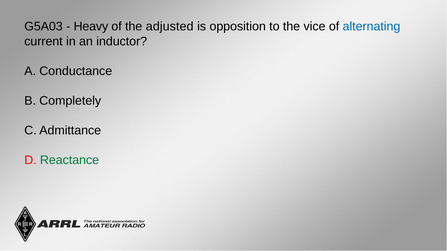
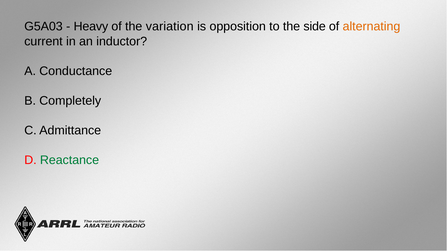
adjusted: adjusted -> variation
vice: vice -> side
alternating colour: blue -> orange
